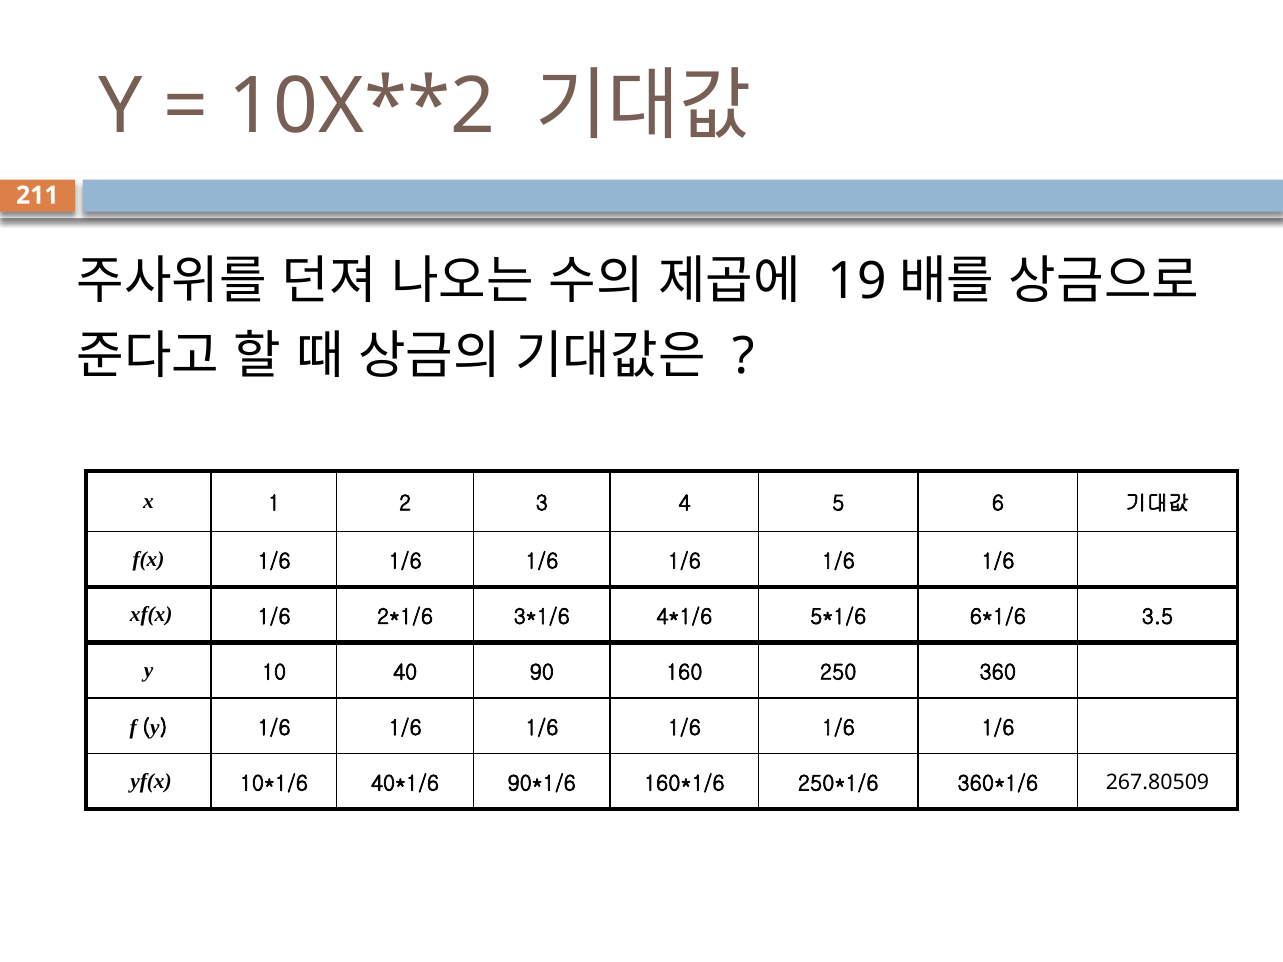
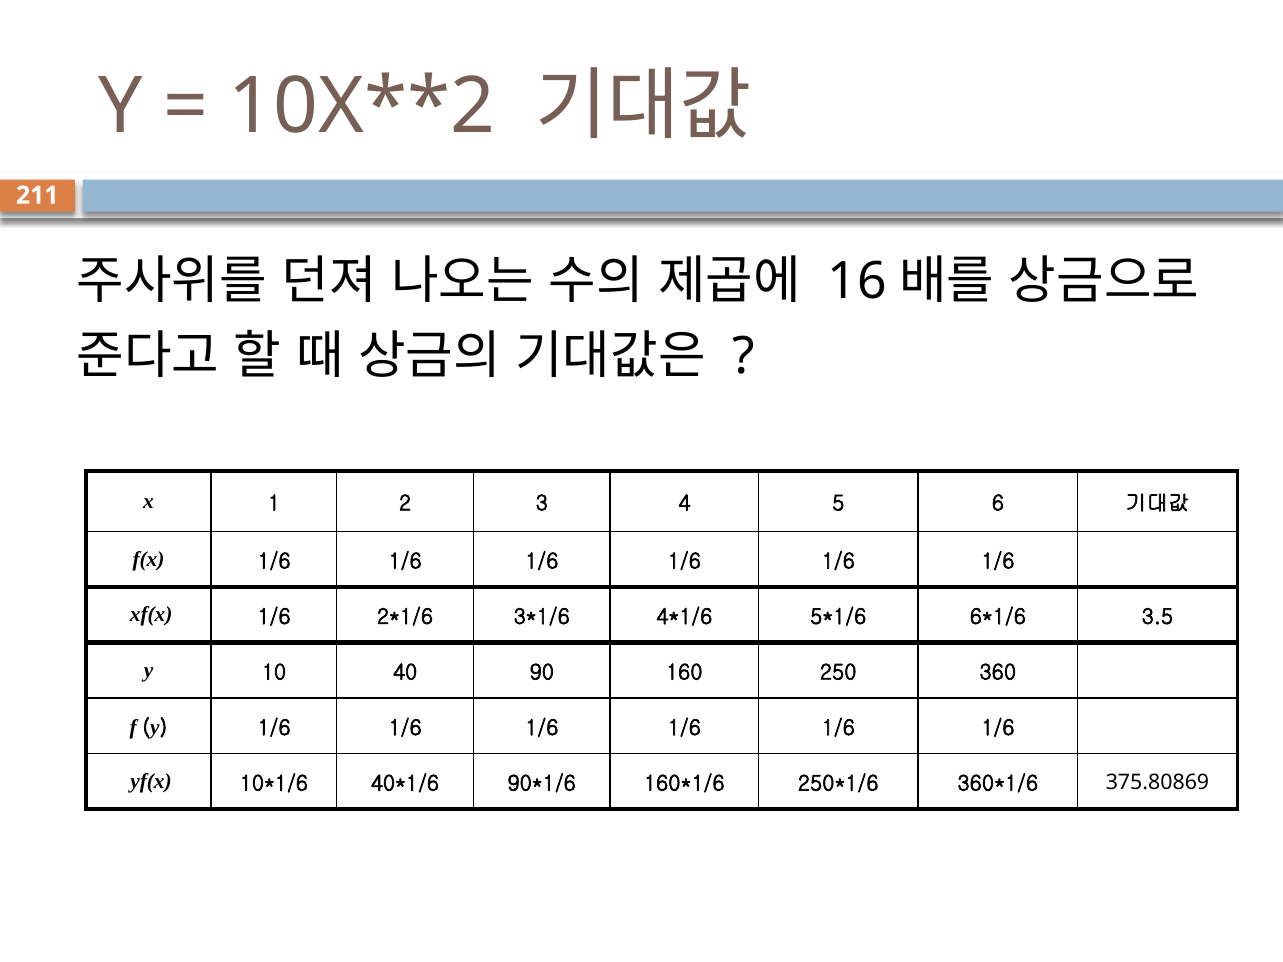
19: 19 -> 16
267.80509: 267.80509 -> 375.80869
